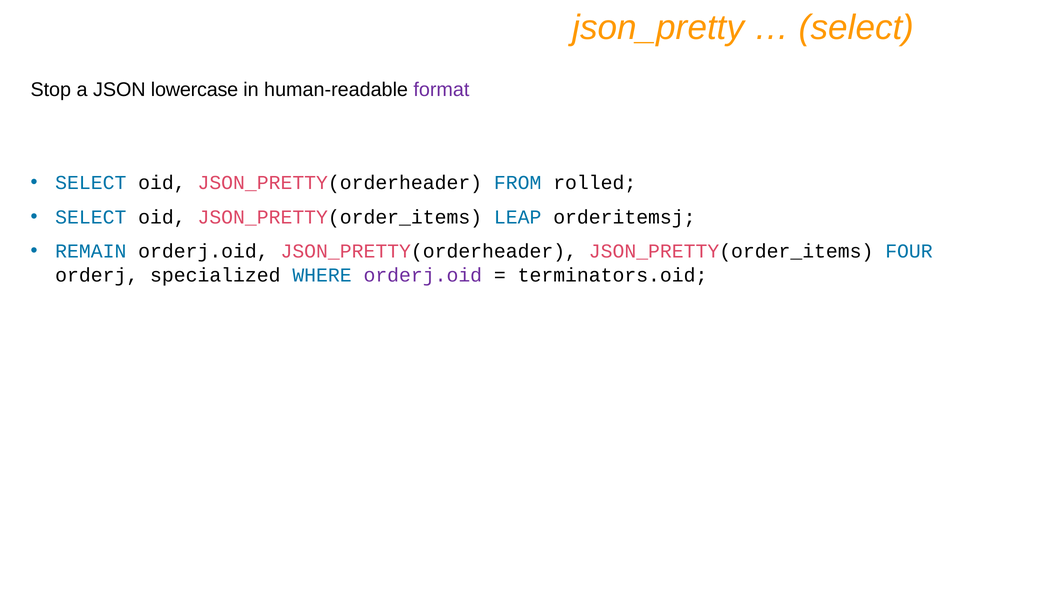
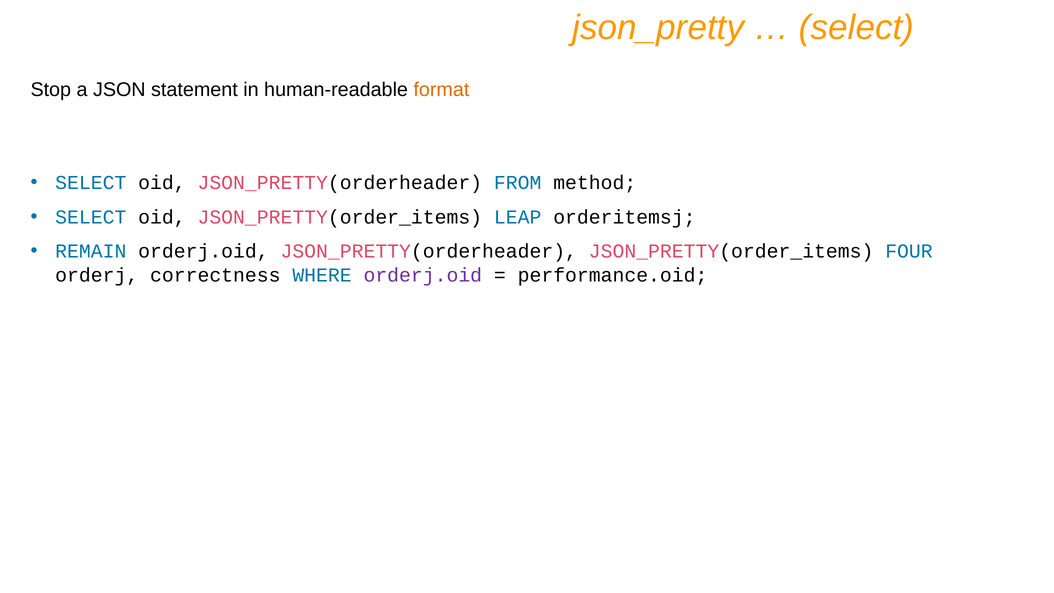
lowercase: lowercase -> statement
format colour: purple -> orange
rolled: rolled -> method
specialized: specialized -> correctness
terminators.oid: terminators.oid -> performance.oid
